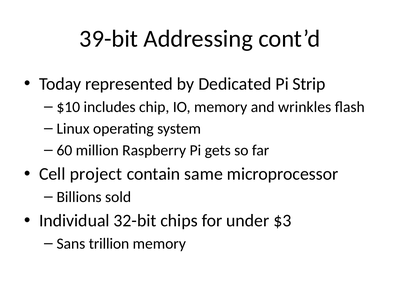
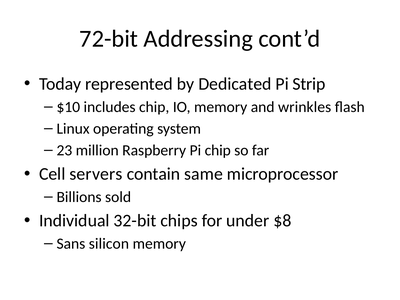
39-bit: 39-bit -> 72-bit
60: 60 -> 23
Pi gets: gets -> chip
project: project -> servers
$3: $3 -> $8
trillion: trillion -> silicon
